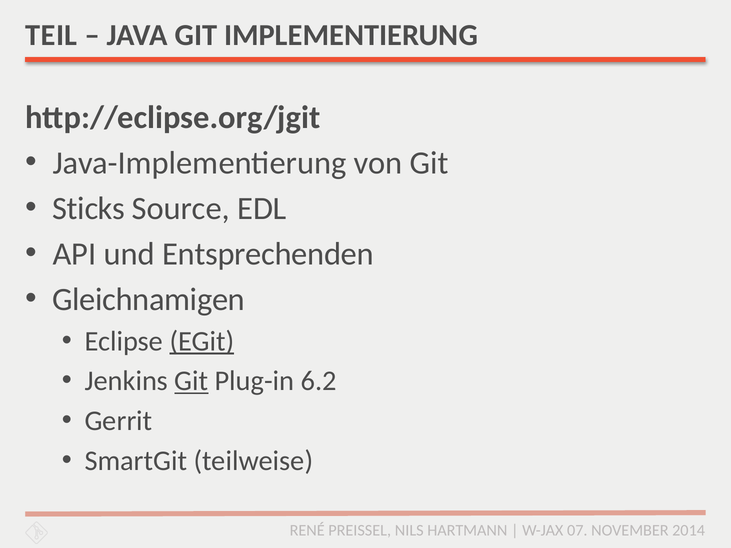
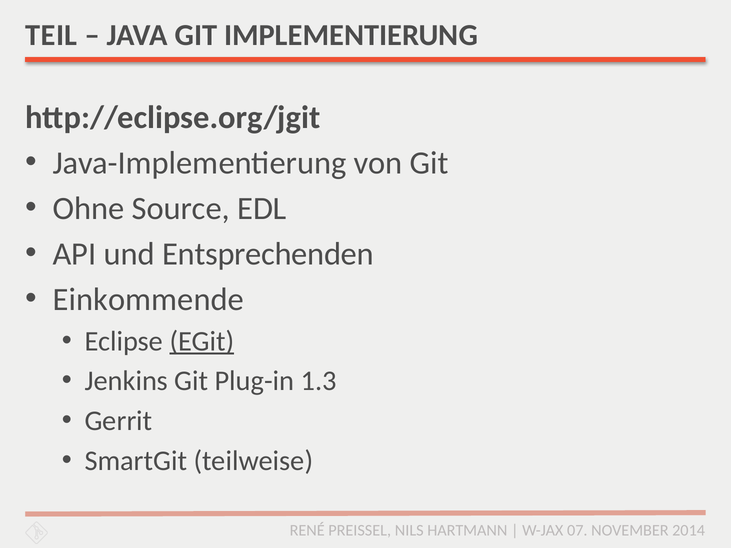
Sticks: Sticks -> Ohne
Gleichnamigen: Gleichnamigen -> Einkommende
Git at (191, 381) underline: present -> none
6.2: 6.2 -> 1.3
